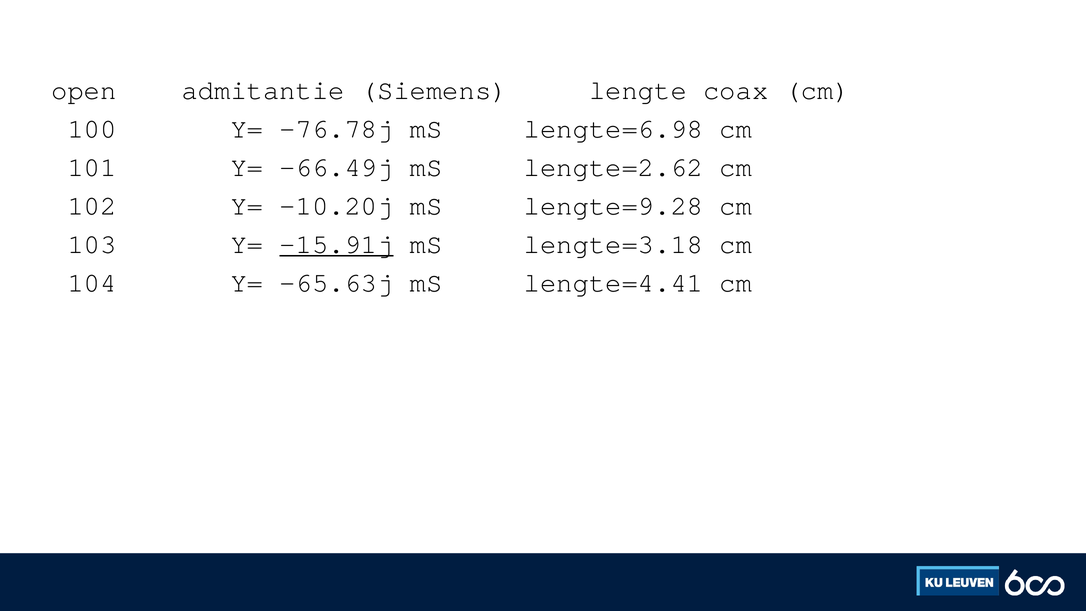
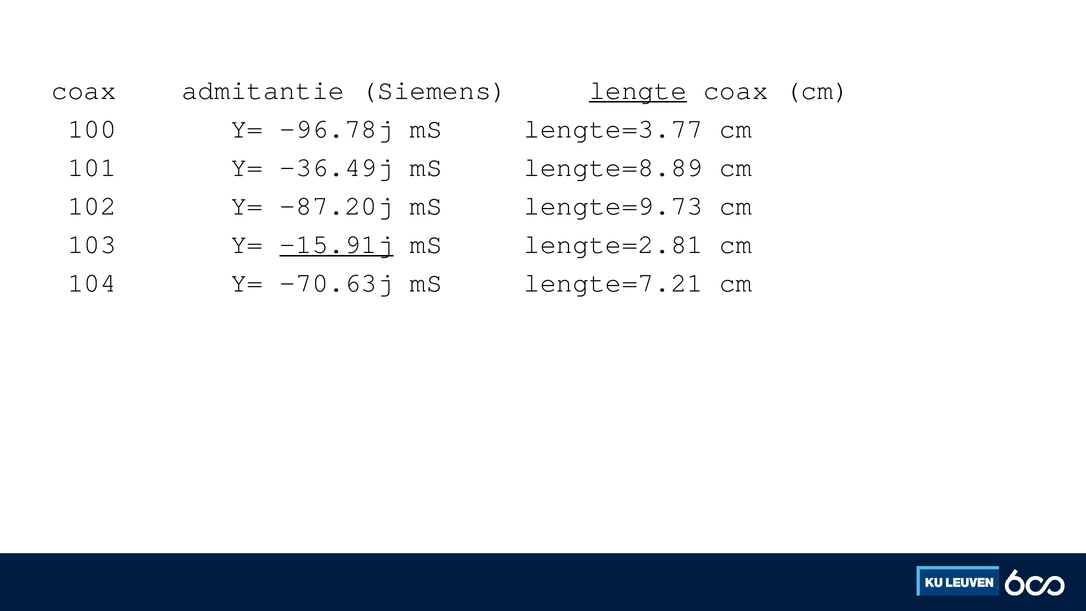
open at (84, 90): open -> coax
lengte underline: none -> present
-76.78j: -76.78j -> -96.78j
lengte=6.98: lengte=6.98 -> lengte=3.77
-66.49j: -66.49j -> -36.49j
lengte=2.62: lengte=2.62 -> lengte=8.89
-10.20j: -10.20j -> -87.20j
lengte=9.28: lengte=9.28 -> lengte=9.73
lengte=3.18: lengte=3.18 -> lengte=2.81
-65.63j: -65.63j -> -70.63j
lengte=4.41: lengte=4.41 -> lengte=7.21
